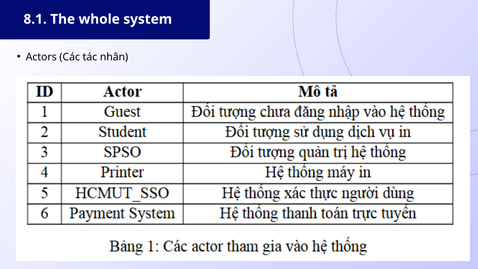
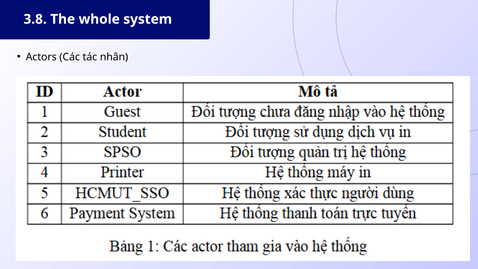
8.1: 8.1 -> 3.8
